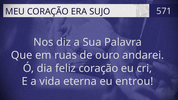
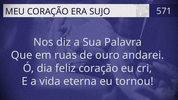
entrou: entrou -> tornou
